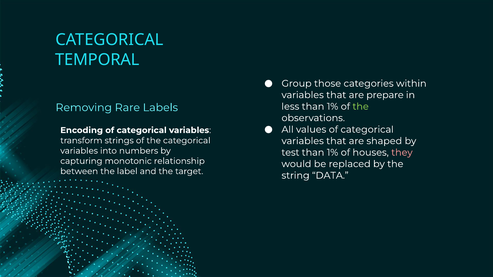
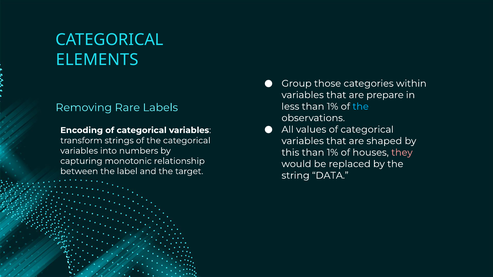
TEMPORAL: TEMPORAL -> ELEMENTS
the at (361, 107) colour: light green -> light blue
test: test -> this
